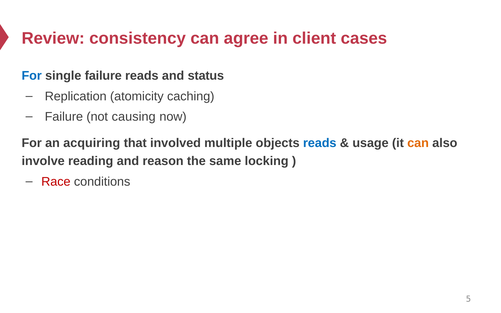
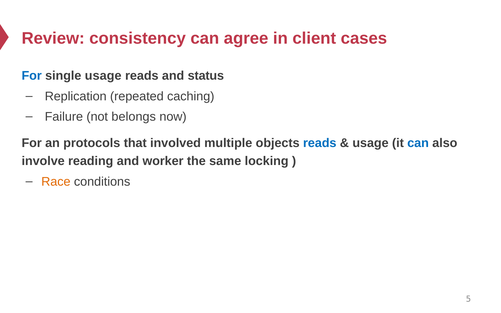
single failure: failure -> usage
atomicity: atomicity -> repeated
causing: causing -> belongs
acquiring: acquiring -> protocols
can at (418, 143) colour: orange -> blue
reason: reason -> worker
Race colour: red -> orange
